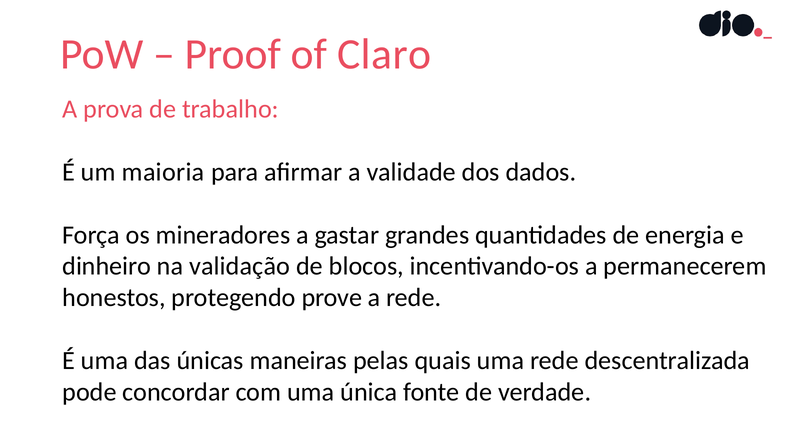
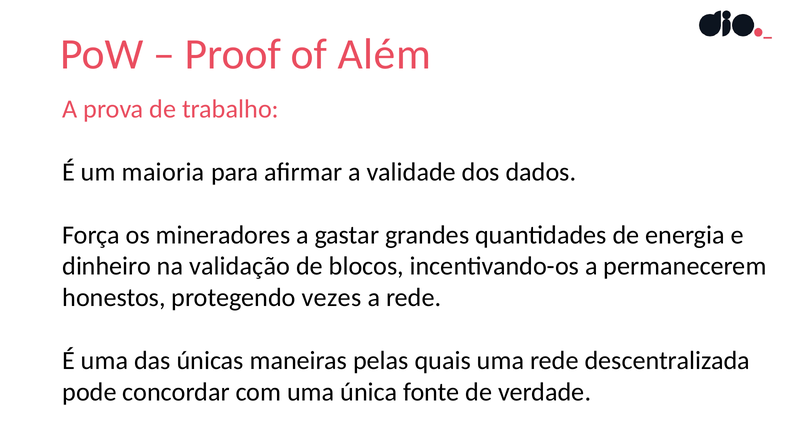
Claro: Claro -> Além
prove: prove -> vezes
